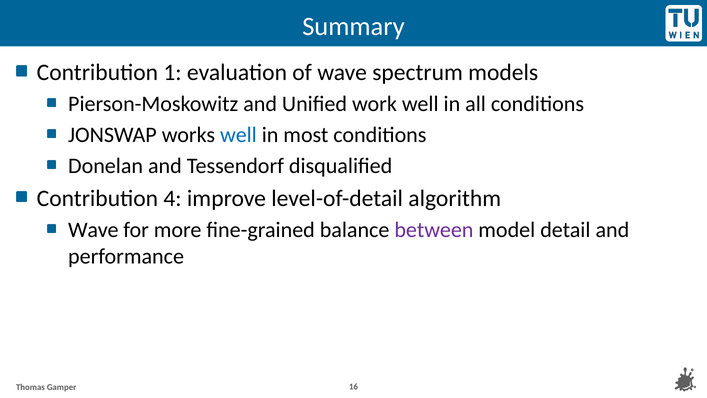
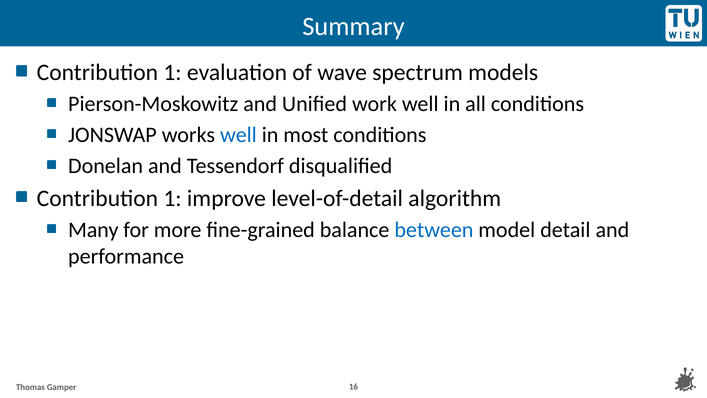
4 at (173, 198): 4 -> 1
Wave at (93, 230): Wave -> Many
between colour: purple -> blue
